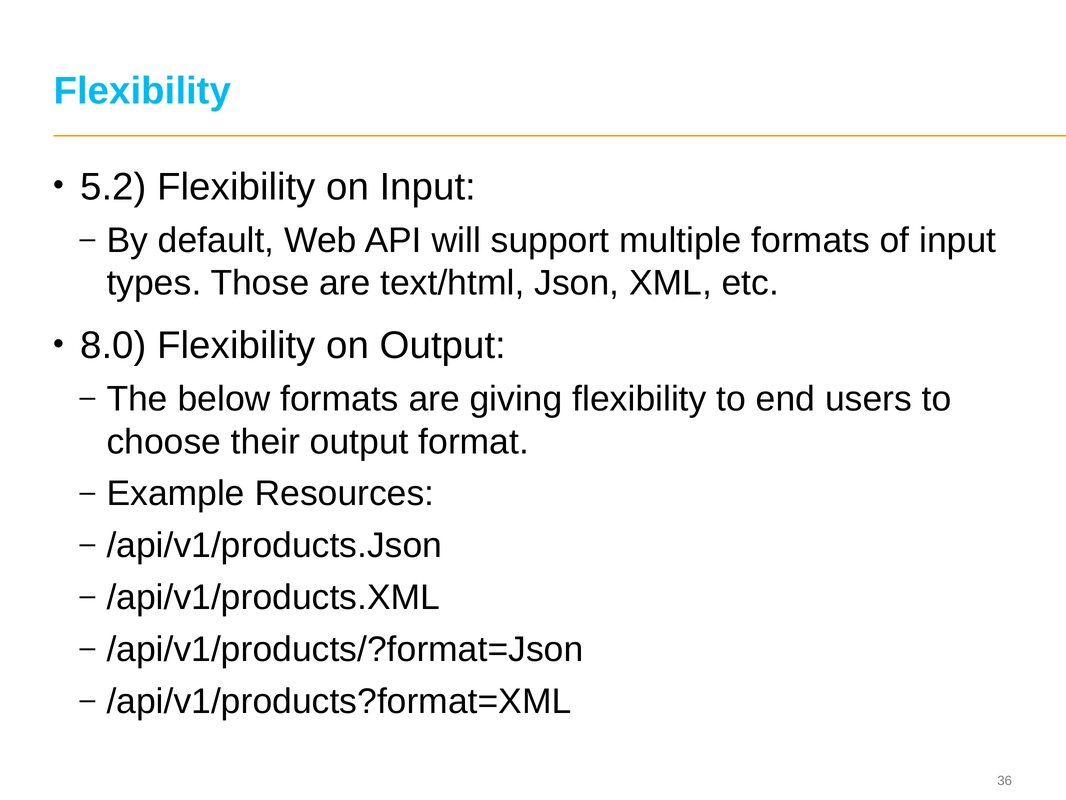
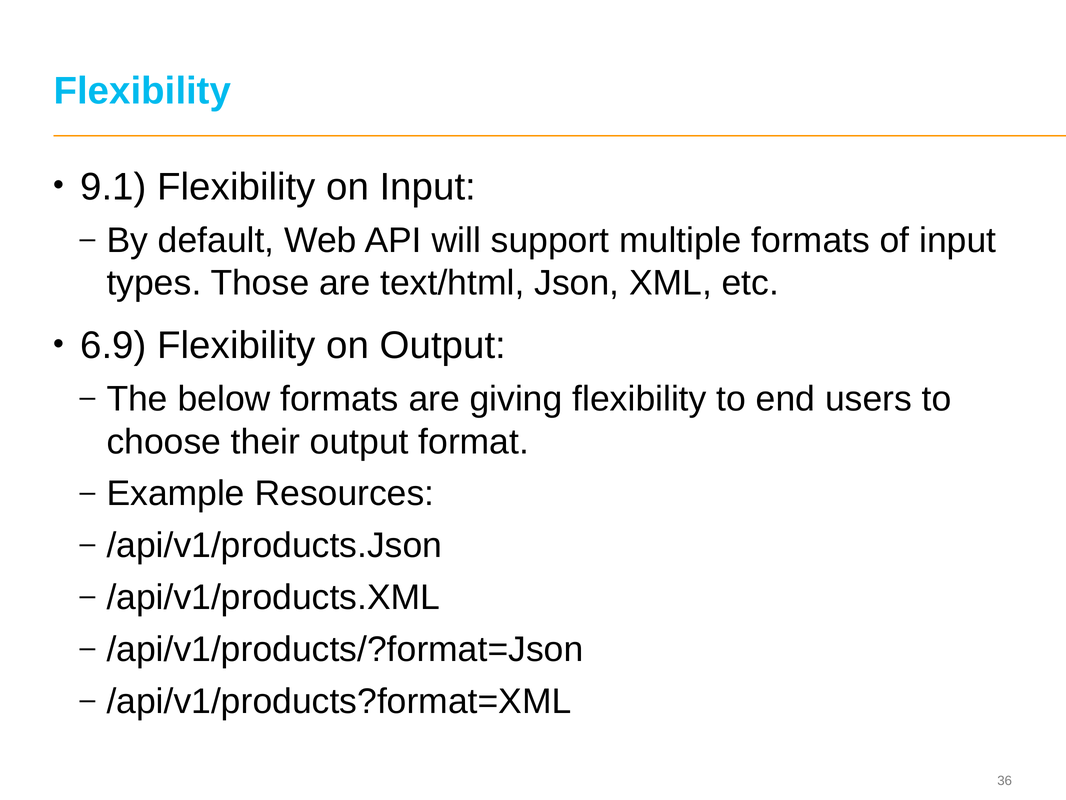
5.2: 5.2 -> 9.1
8.0: 8.0 -> 6.9
